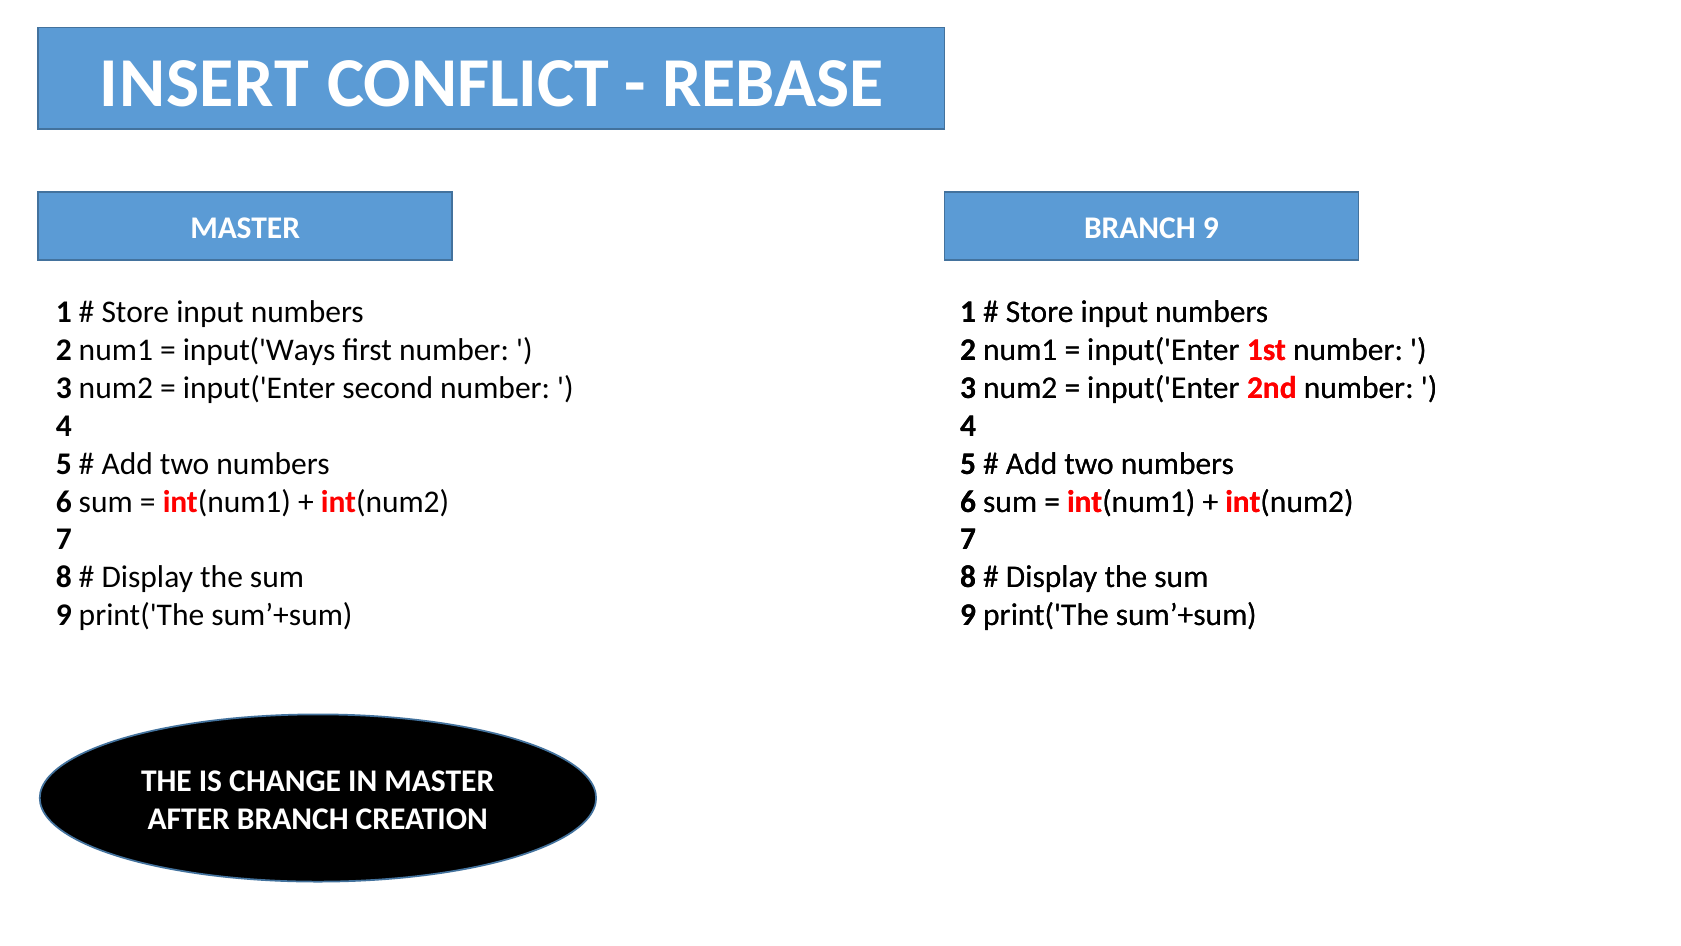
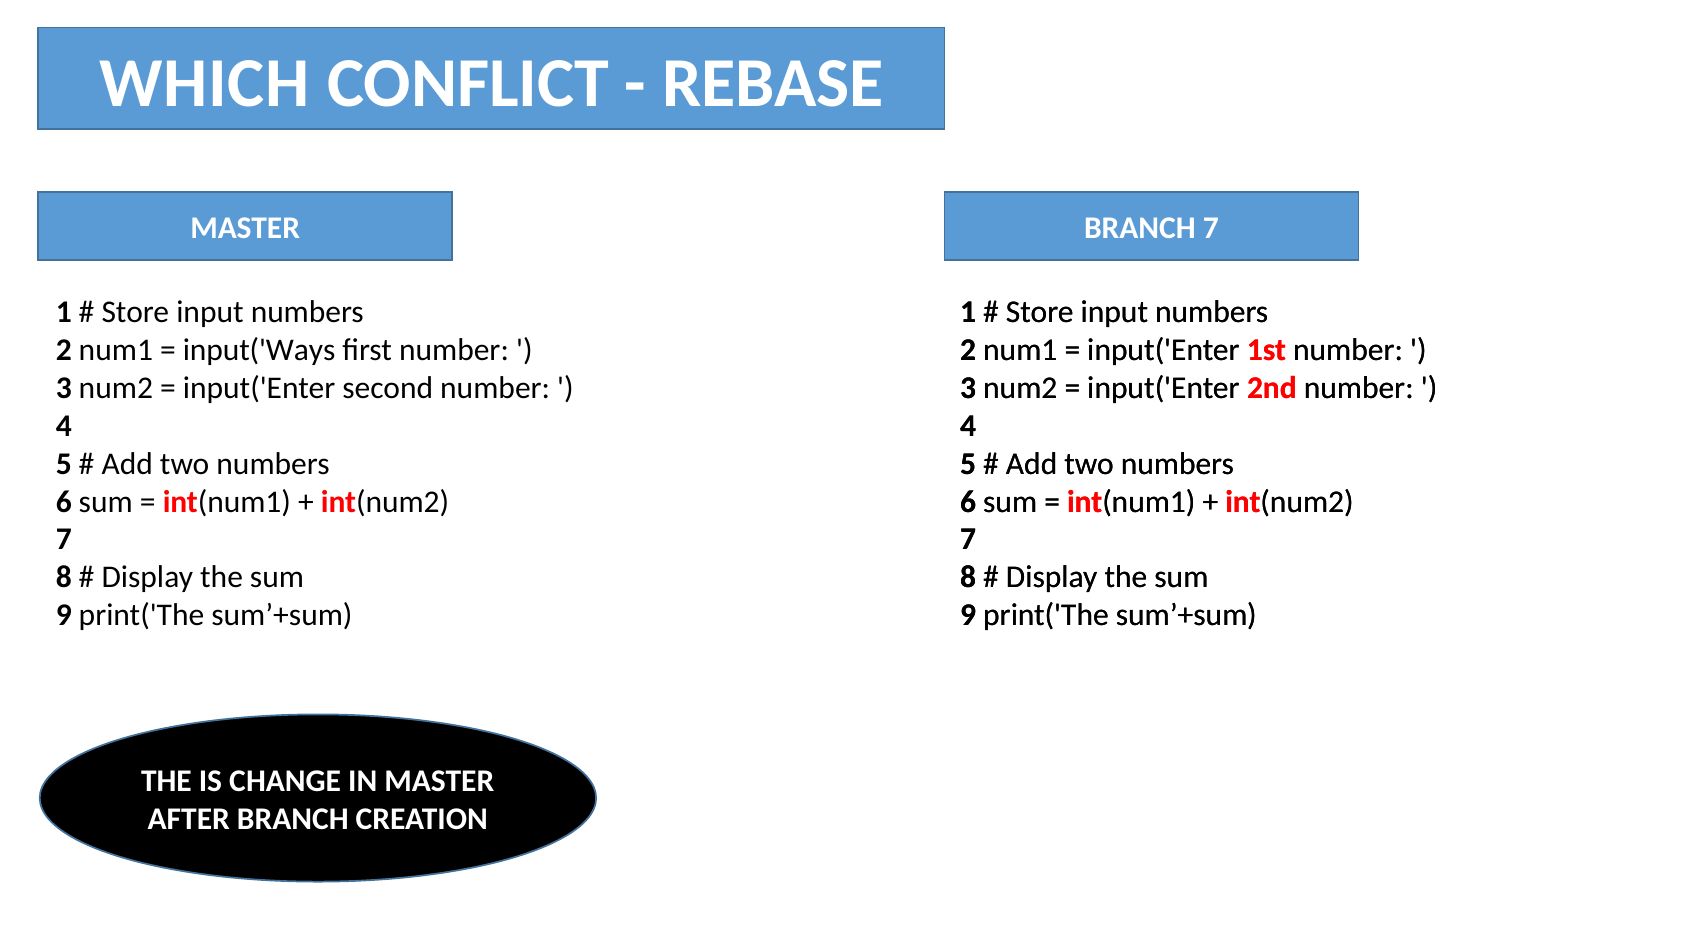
INSERT: INSERT -> WHICH
BRANCH 9: 9 -> 7
